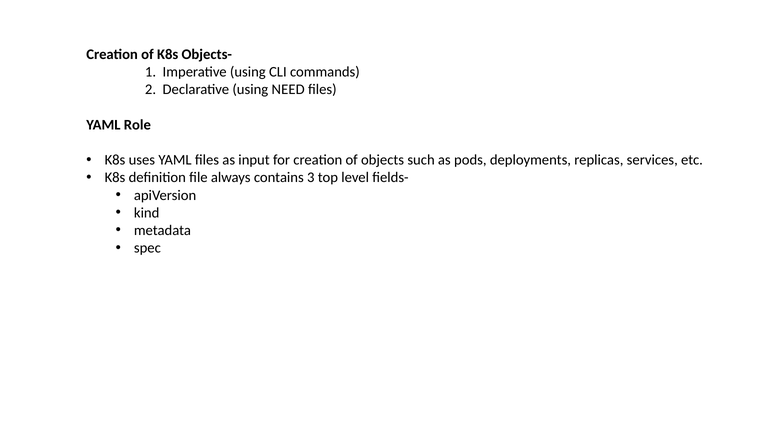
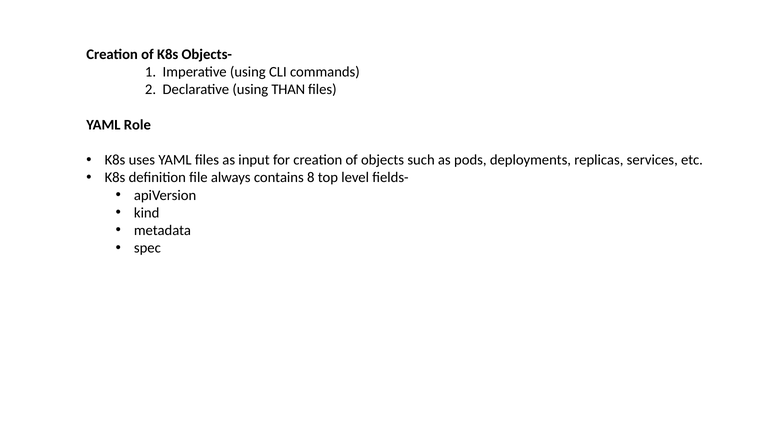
NEED: NEED -> THAN
3: 3 -> 8
